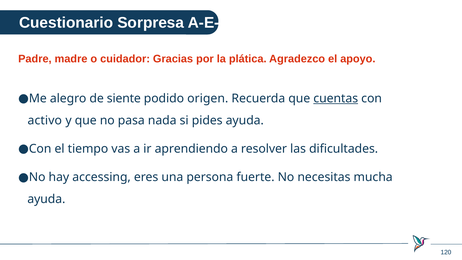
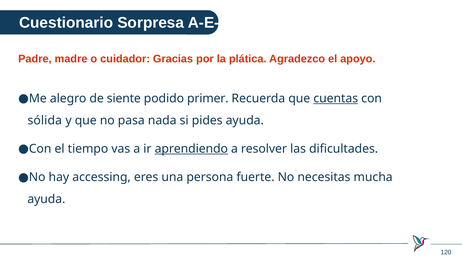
origen: origen -> primer
activo: activo -> sólida
aprendiendo underline: none -> present
